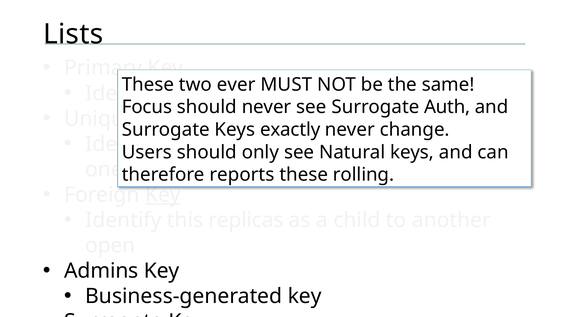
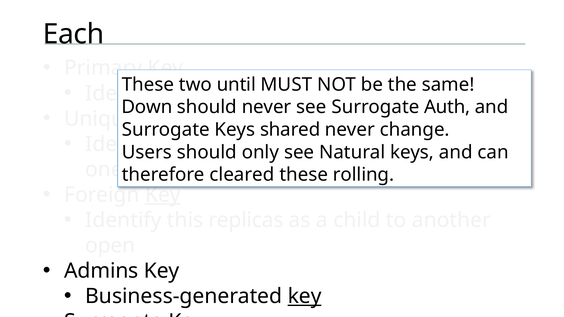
Lists: Lists -> Each
ever: ever -> until
Focus: Focus -> Down
exactly: exactly -> shared
reports: reports -> cleared
key at (305, 296) underline: none -> present
